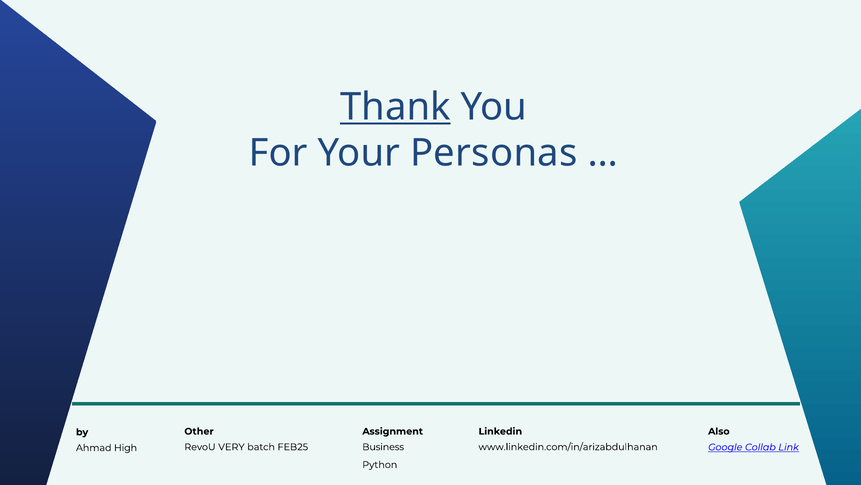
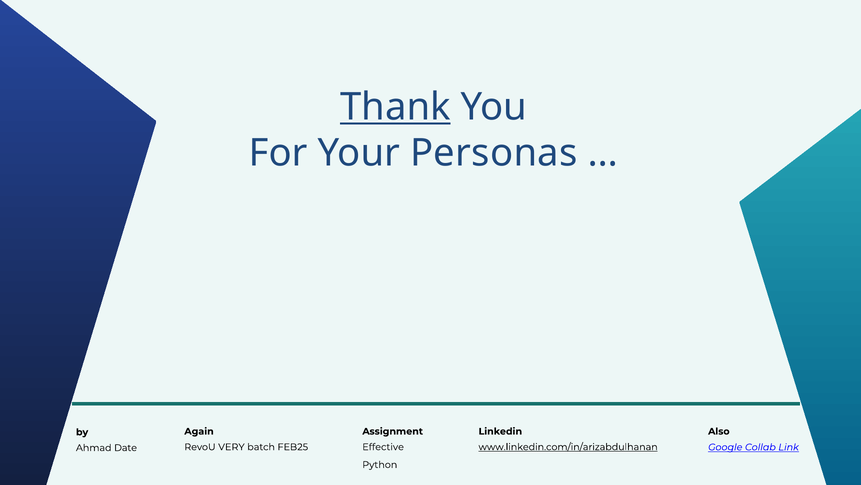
Other: Other -> Again
Business: Business -> Effective
www.linkedin.com/in/arizabdulhanan underline: none -> present
High: High -> Date
